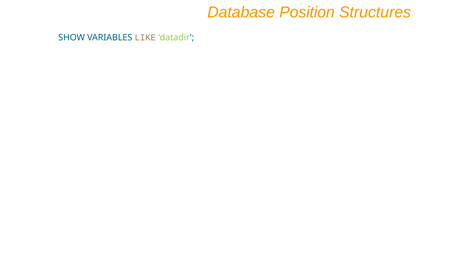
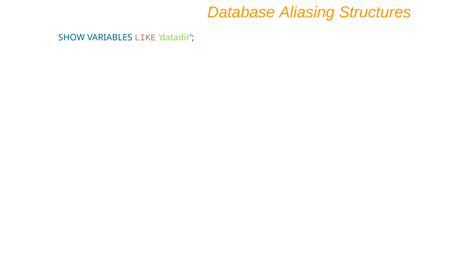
Position: Position -> Aliasing
